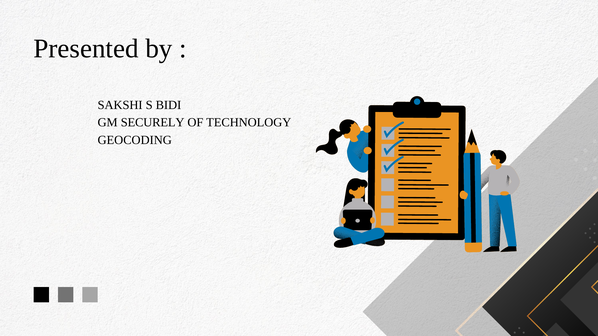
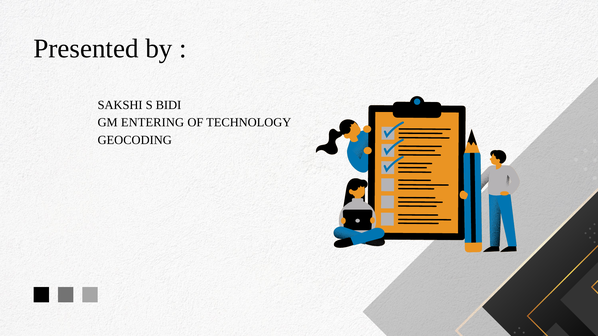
SECURELY: SECURELY -> ENTERING
